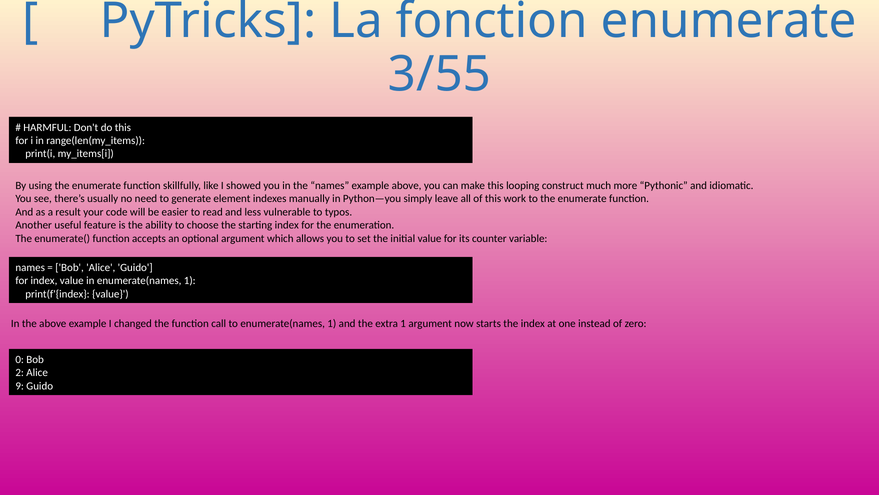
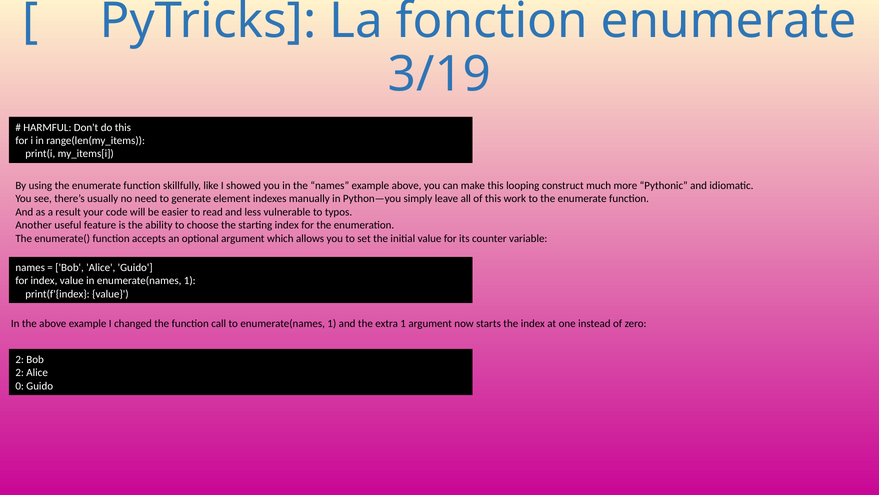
3/55: 3/55 -> 3/19
0 at (20, 359): 0 -> 2
9: 9 -> 0
